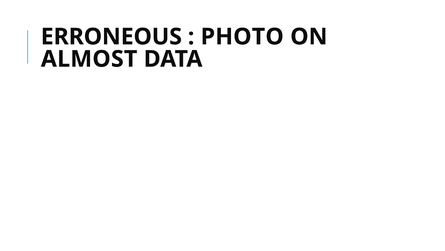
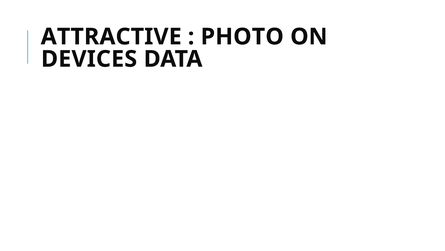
ERRONEOUS: ERRONEOUS -> ATTRACTIVE
ALMOST: ALMOST -> DEVICES
